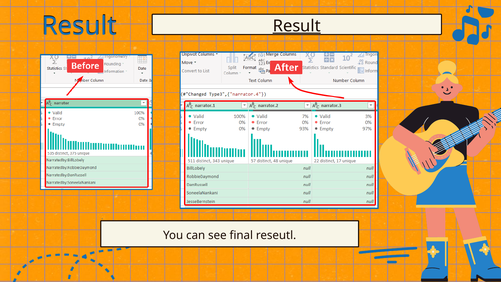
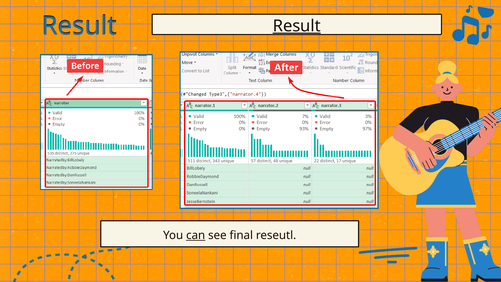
can underline: none -> present
